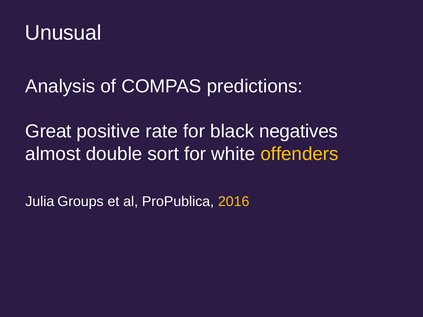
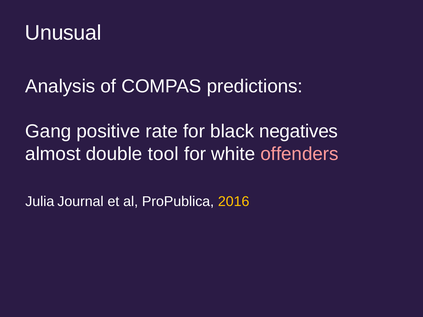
Great: Great -> Gang
sort: sort -> tool
offenders colour: yellow -> pink
Groups: Groups -> Journal
